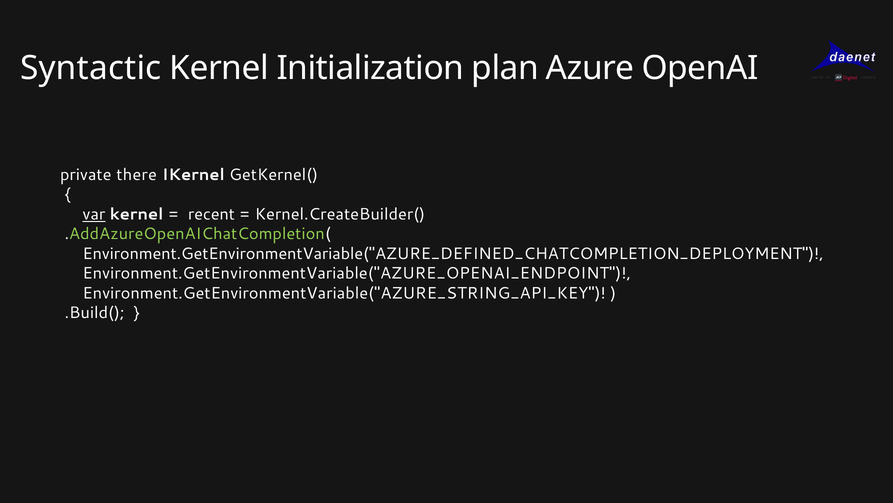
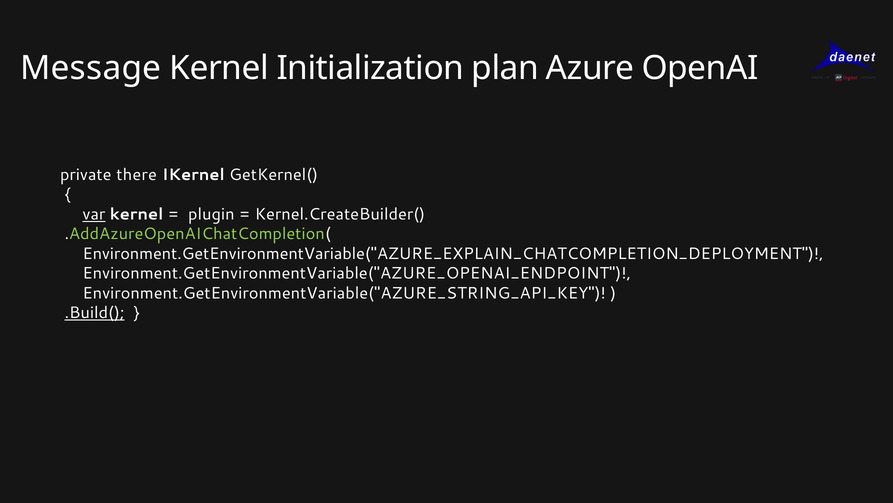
Syntactic: Syntactic -> Message
recent: recent -> plugin
Environment.GetEnvironmentVariable("AZURE_DEFINED_CHATCOMPLETION_DEPLOYMENT: Environment.GetEnvironmentVariable("AZURE_DEFINED_CHATCOMPLETION_DEPLOYMENT -> Environment.GetEnvironmentVariable("AZURE_EXPLAIN_CHATCOMPLETION_DEPLOYMENT
.Build( underline: none -> present
